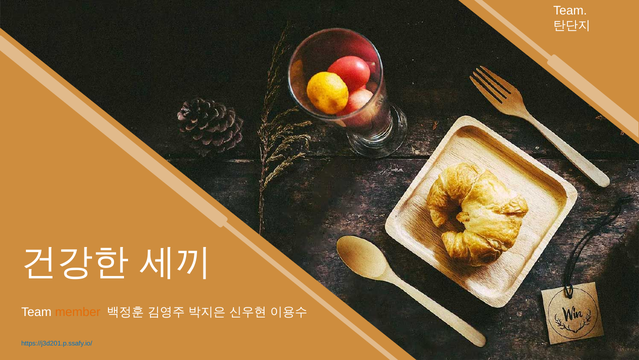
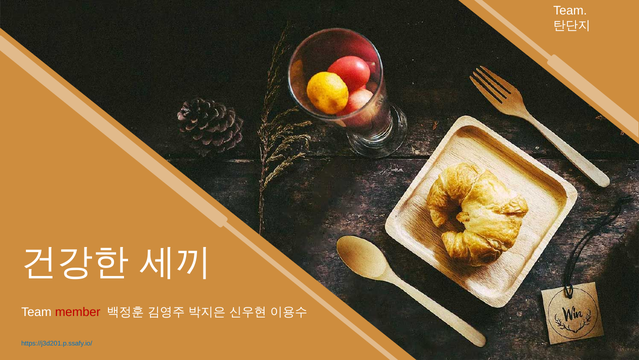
member colour: orange -> red
